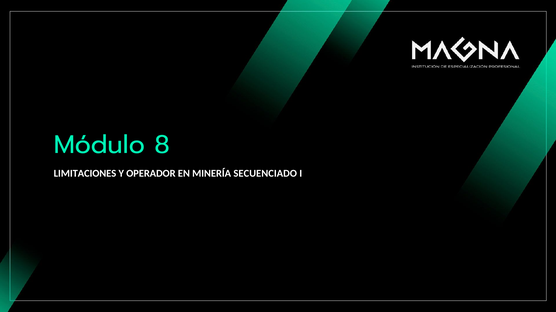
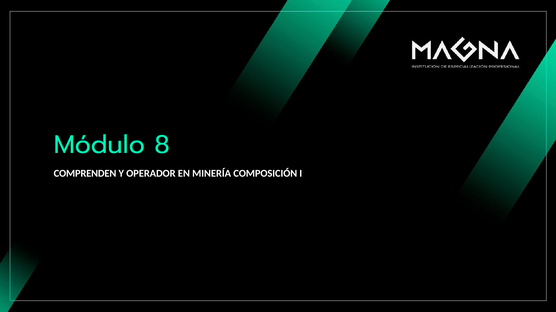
LIMITACIONES: LIMITACIONES -> COMPRENDEN
SECUENCIADO: SECUENCIADO -> COMPOSICIÓN
